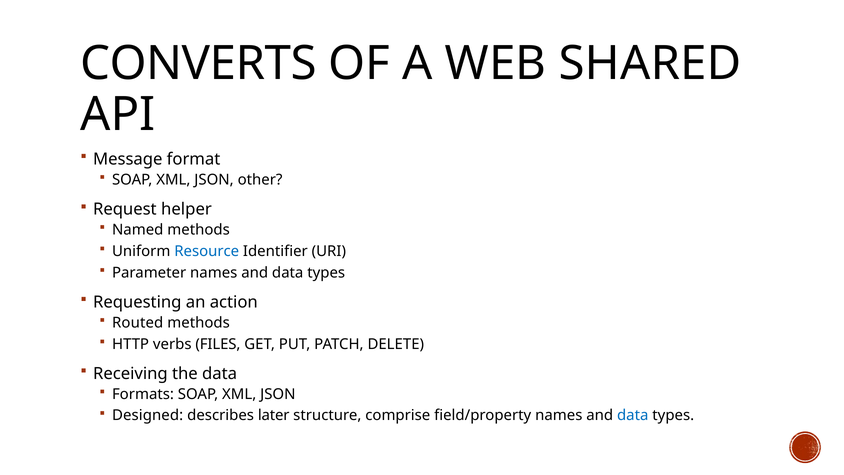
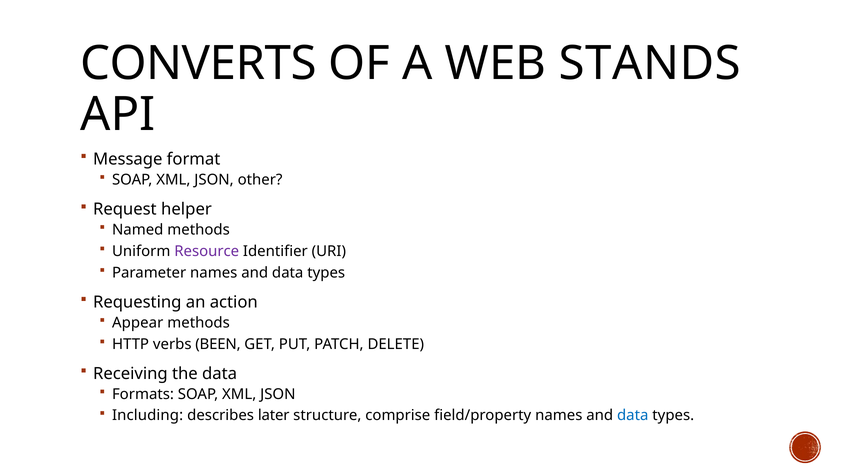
SHARED: SHARED -> STANDS
Resource colour: blue -> purple
Routed: Routed -> Appear
FILES: FILES -> BEEN
Designed: Designed -> Including
